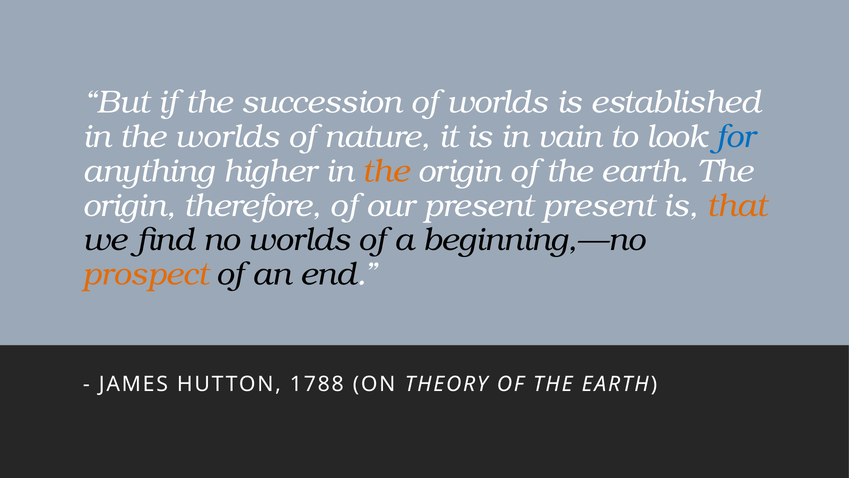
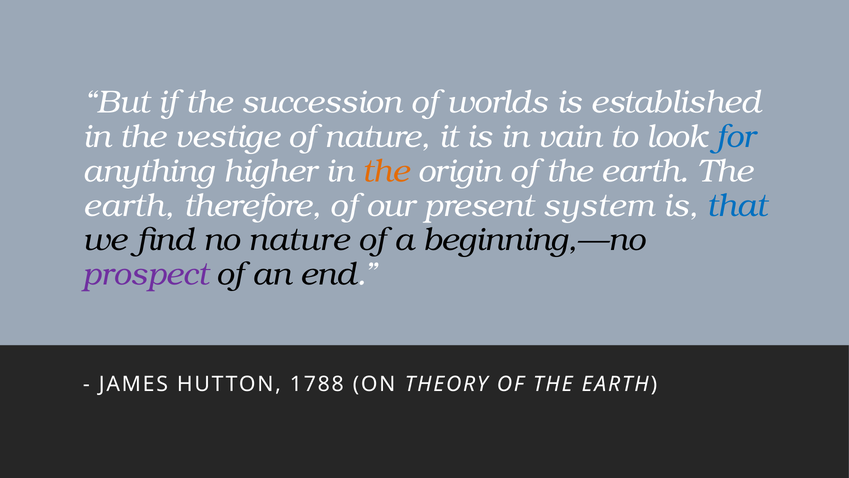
the worlds: worlds -> vestige
origin at (129, 205): origin -> earth
present present: present -> system
that colour: orange -> blue
no worlds: worlds -> nature
prospect colour: orange -> purple
